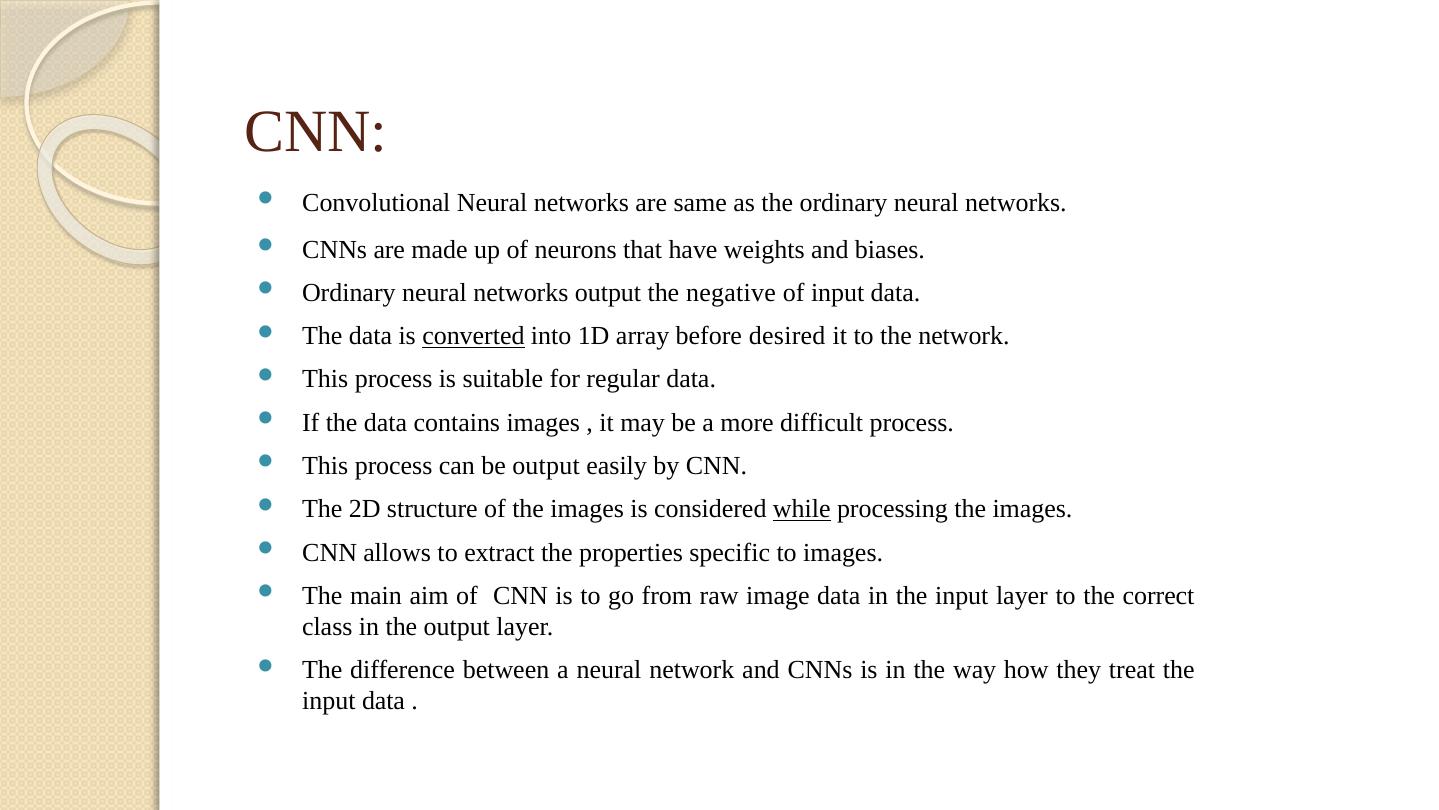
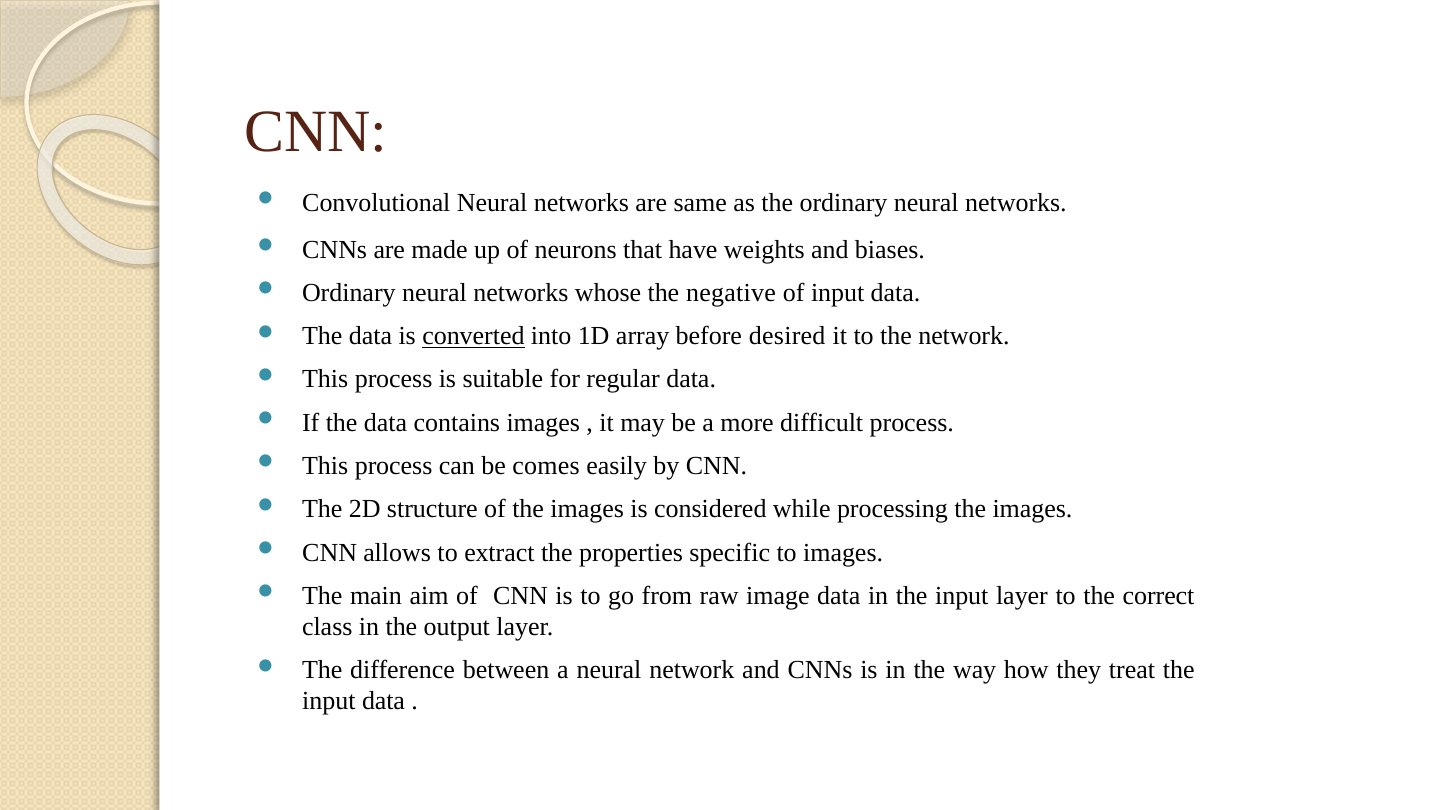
networks output: output -> whose
be output: output -> comes
while underline: present -> none
